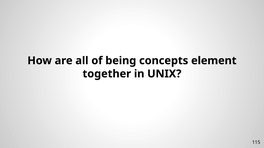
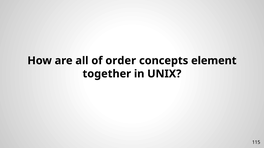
being: being -> order
